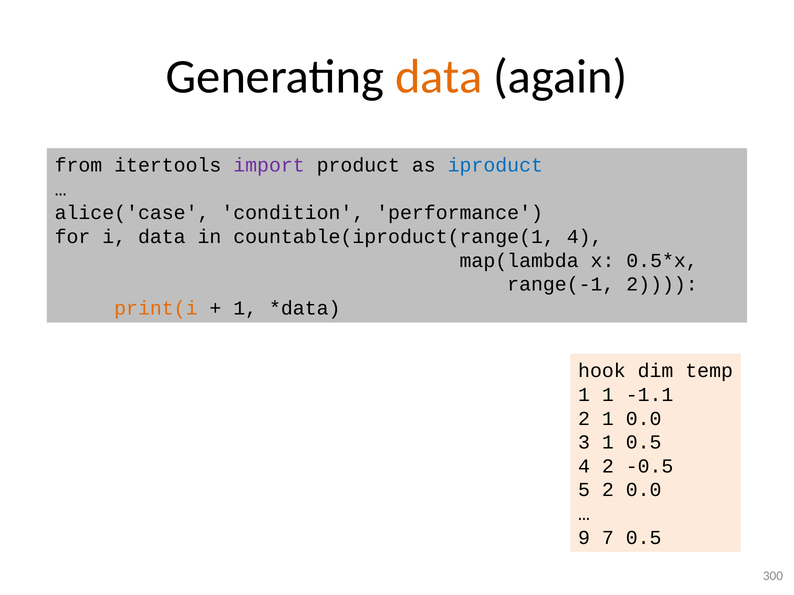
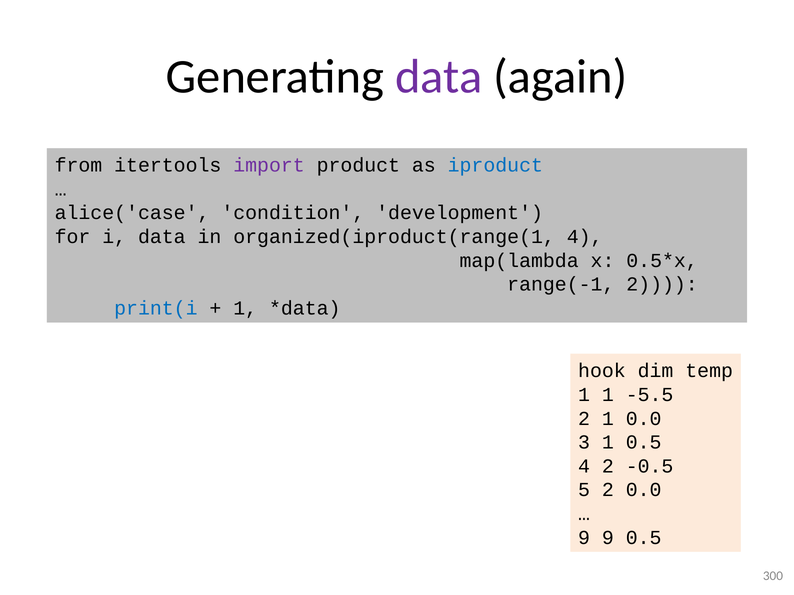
data at (439, 77) colour: orange -> purple
performance: performance -> development
countable(iproduct(range(1: countable(iproduct(range(1 -> organized(iproduct(range(1
print(i colour: orange -> blue
-1.1: -1.1 -> -5.5
9 7: 7 -> 9
